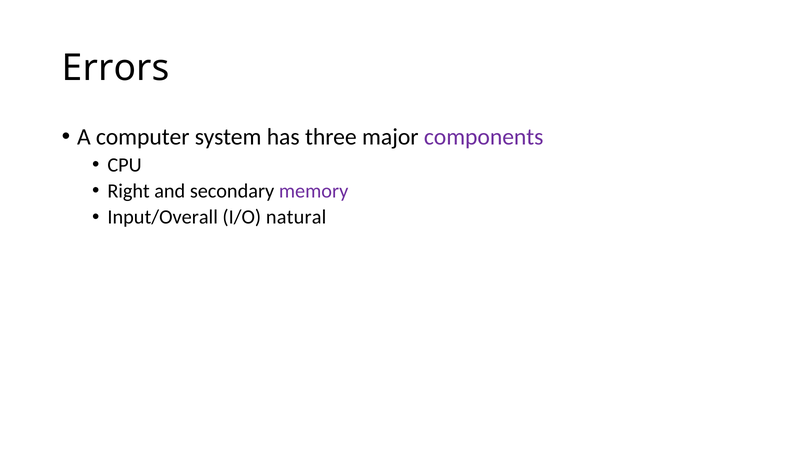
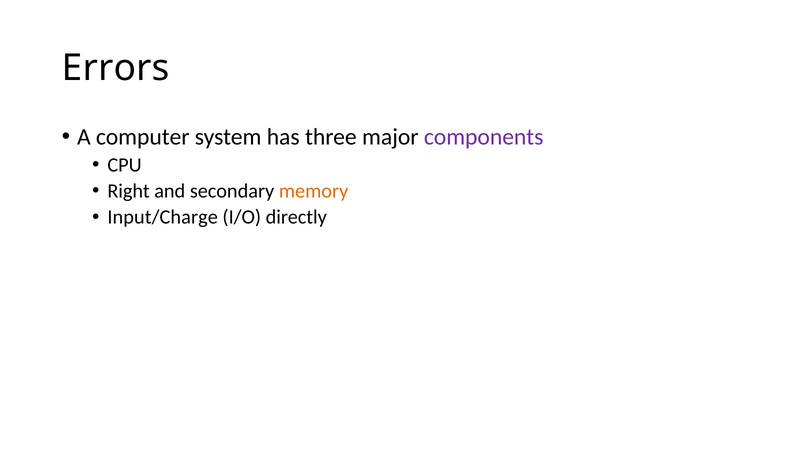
memory colour: purple -> orange
Input/Overall: Input/Overall -> Input/Charge
natural: natural -> directly
